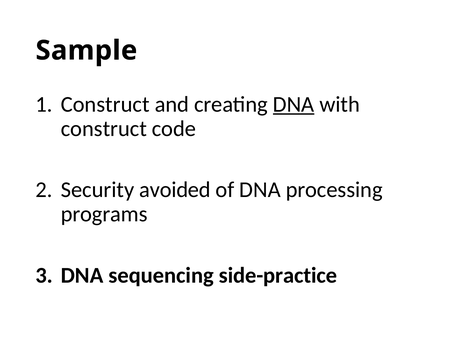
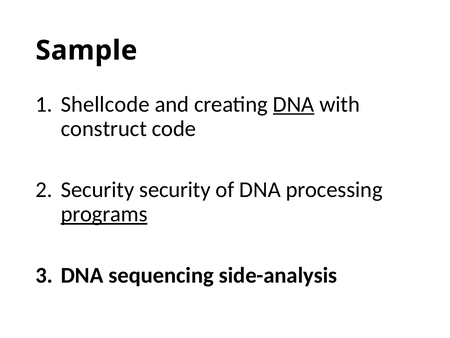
Construct at (105, 104): Construct -> Shellcode
Security avoided: avoided -> security
programs underline: none -> present
side-practice: side-practice -> side-analysis
